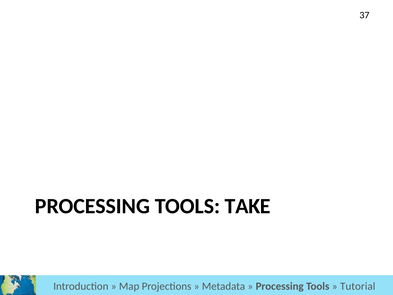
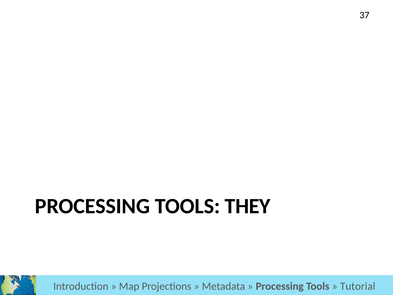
TAKE: TAKE -> THEY
